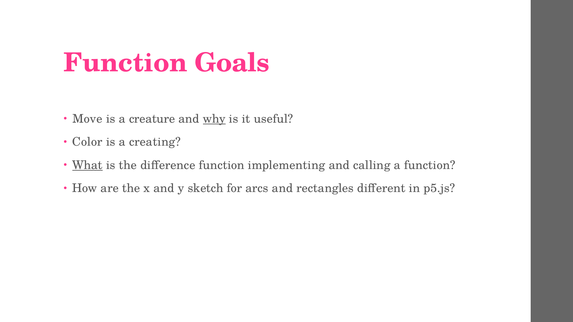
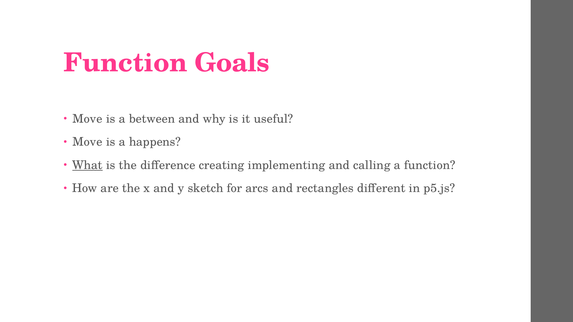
creature: creature -> between
why underline: present -> none
Color at (87, 142): Color -> Move
creating: creating -> happens
difference function: function -> creating
